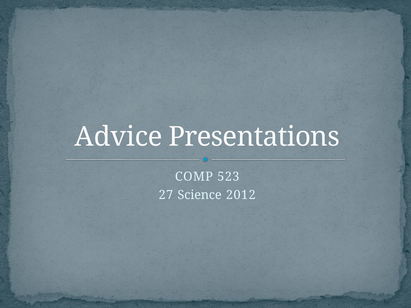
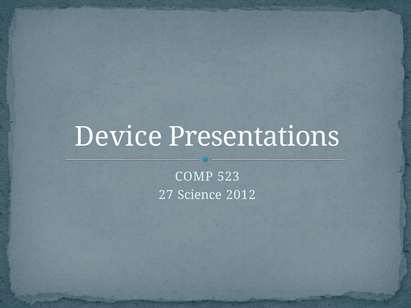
Advice: Advice -> Device
